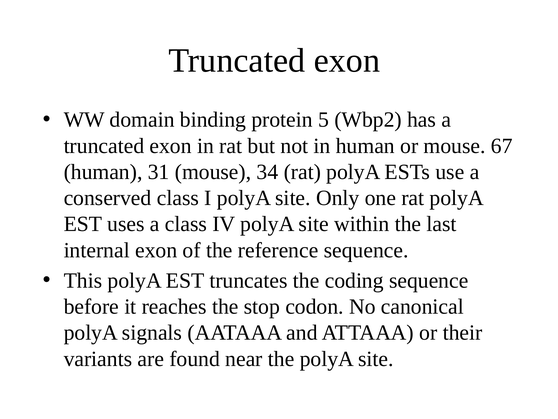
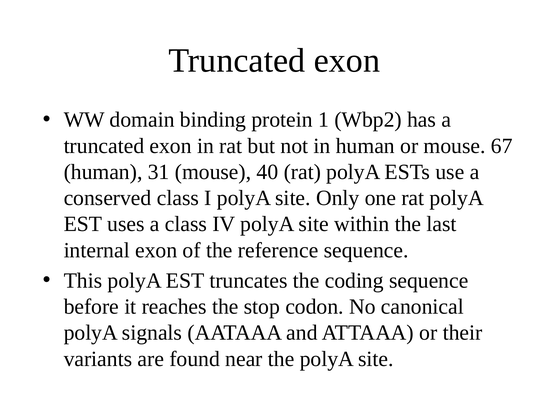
5: 5 -> 1
34: 34 -> 40
